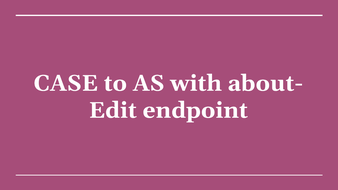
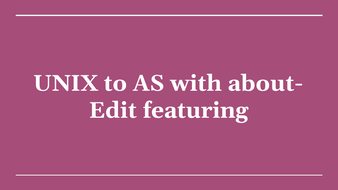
CASE: CASE -> UNIX
endpoint: endpoint -> featuring
